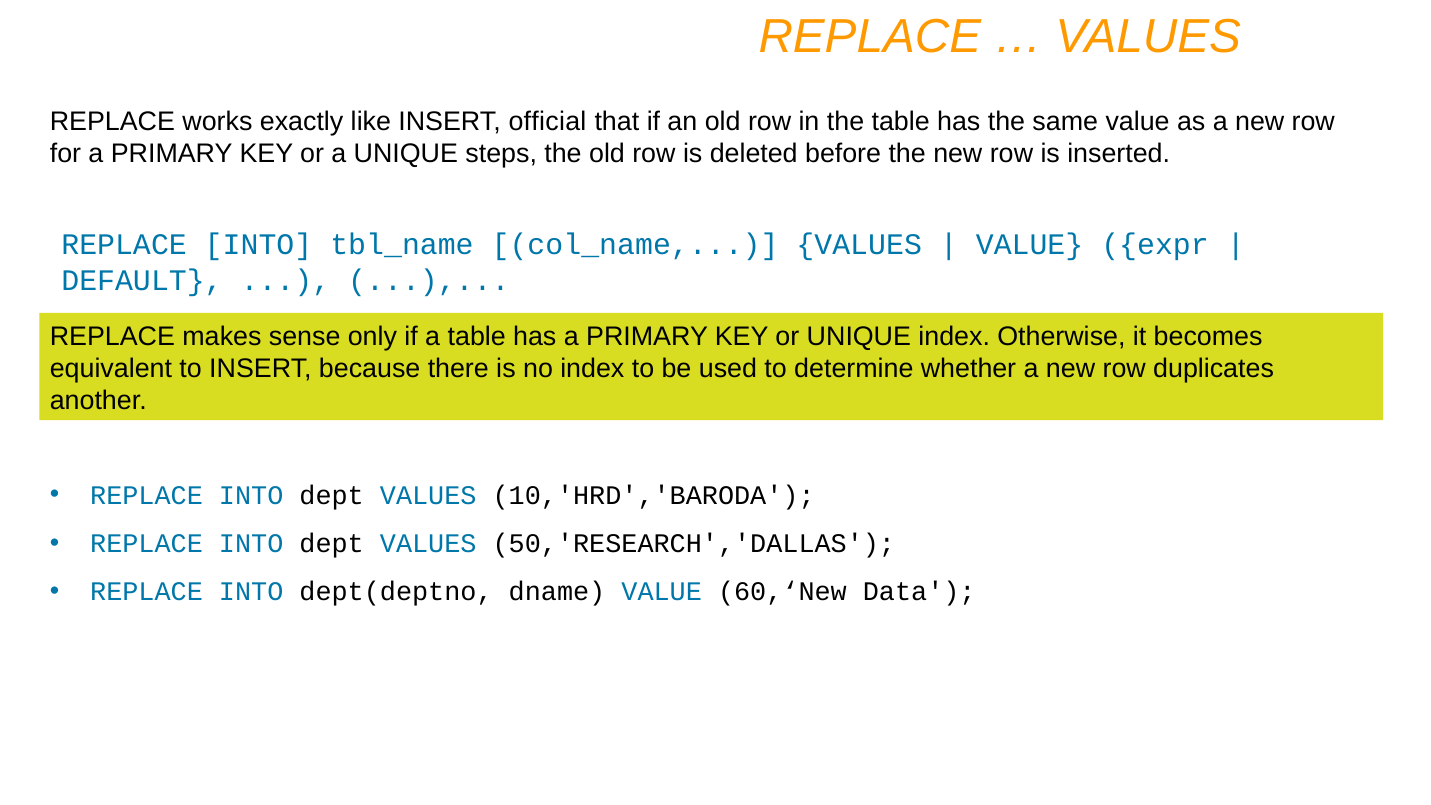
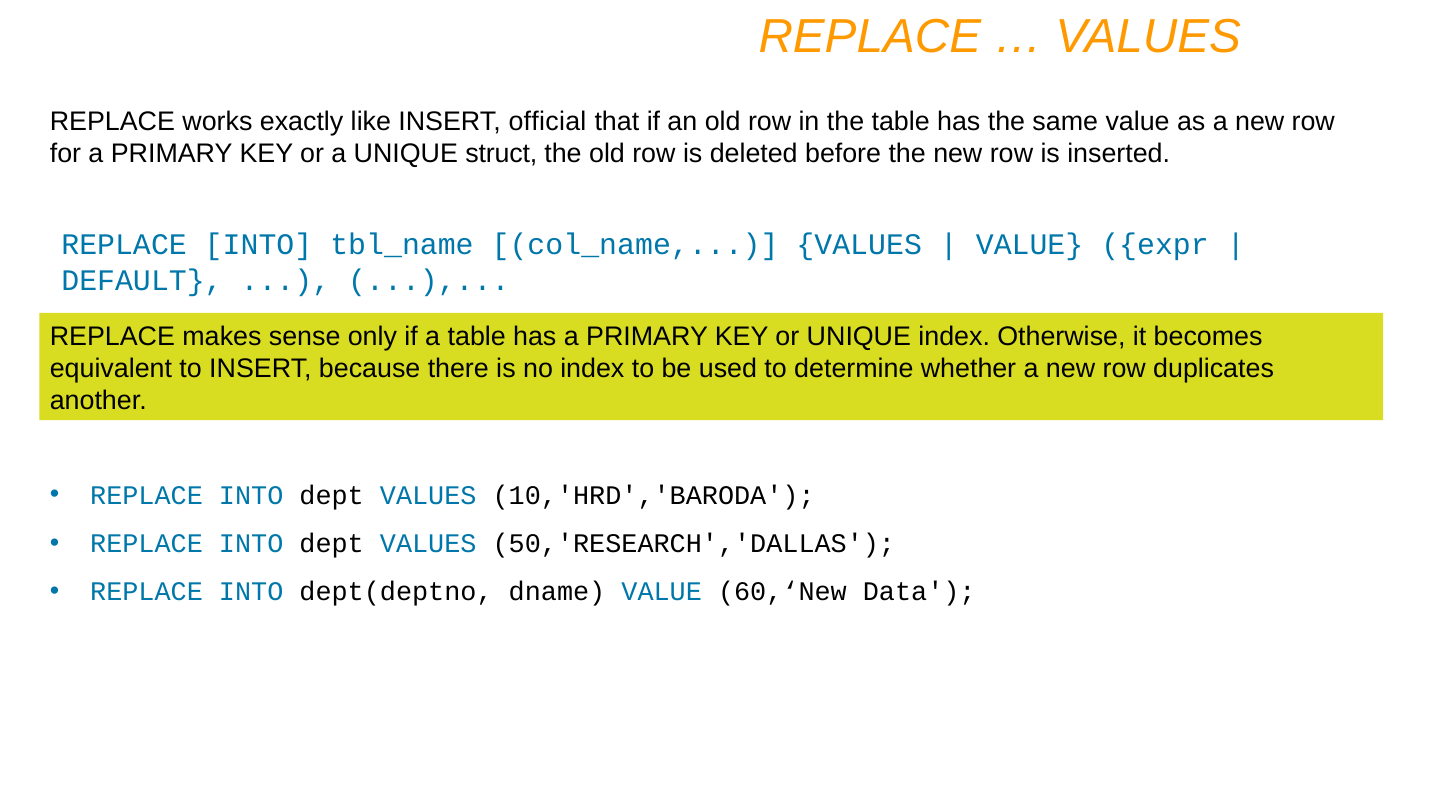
steps: steps -> struct
